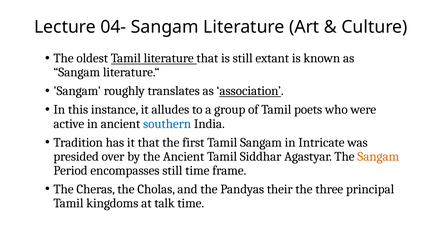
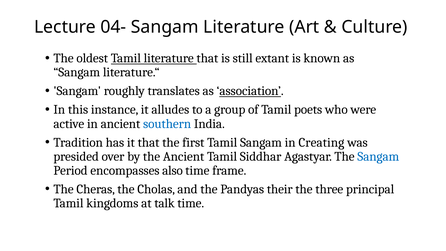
Intricate: Intricate -> Creating
Sangam at (378, 156) colour: orange -> blue
encompasses still: still -> also
